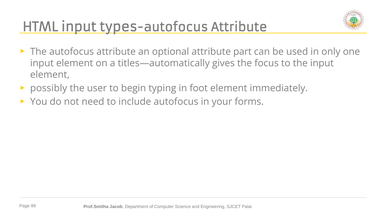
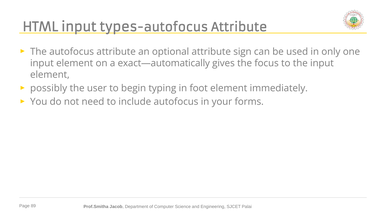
part: part -> sign
titles—automatically: titles—automatically -> exact—automatically
